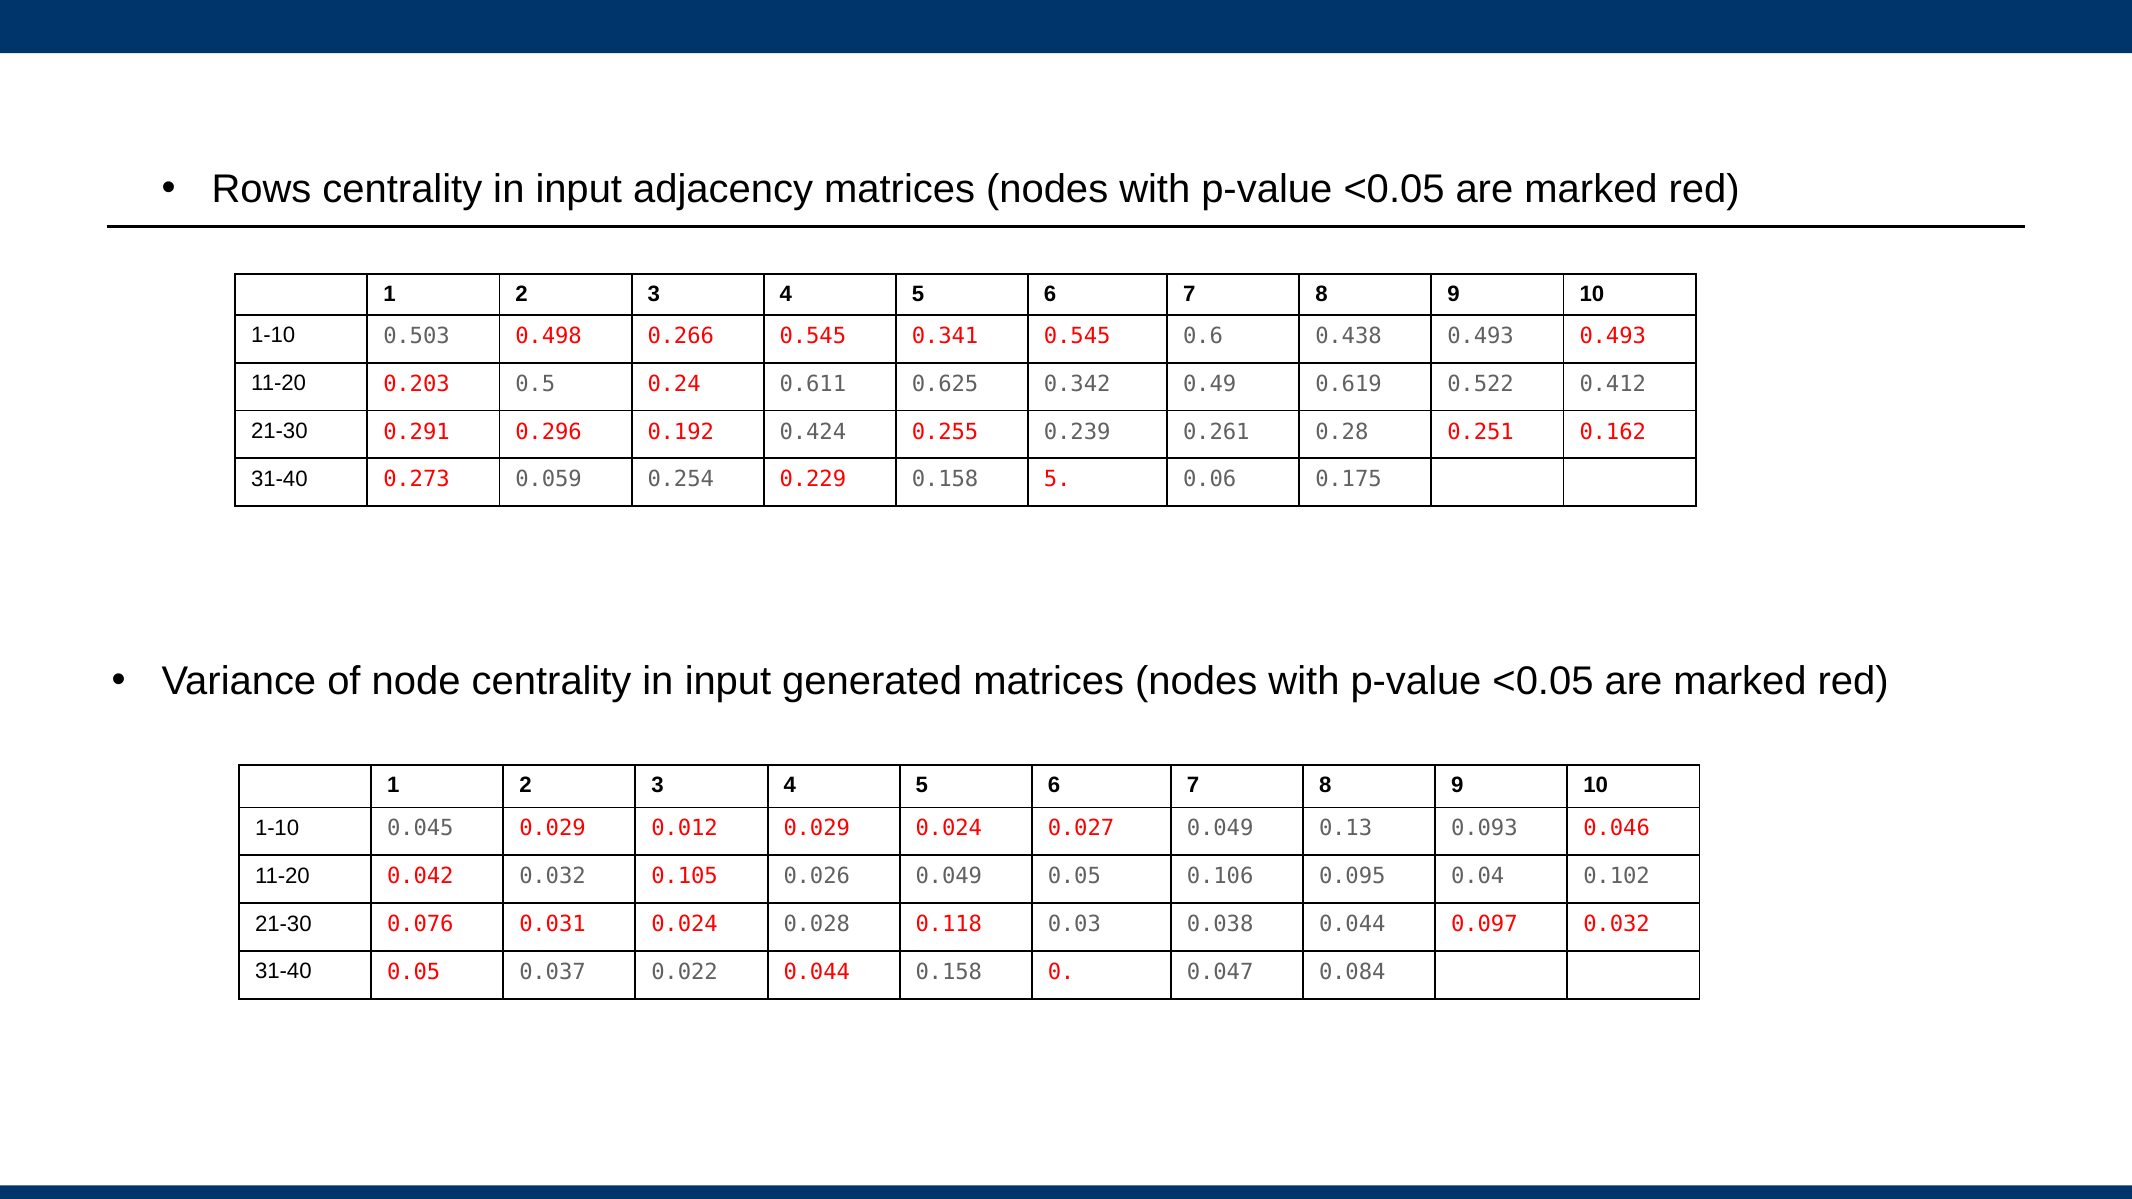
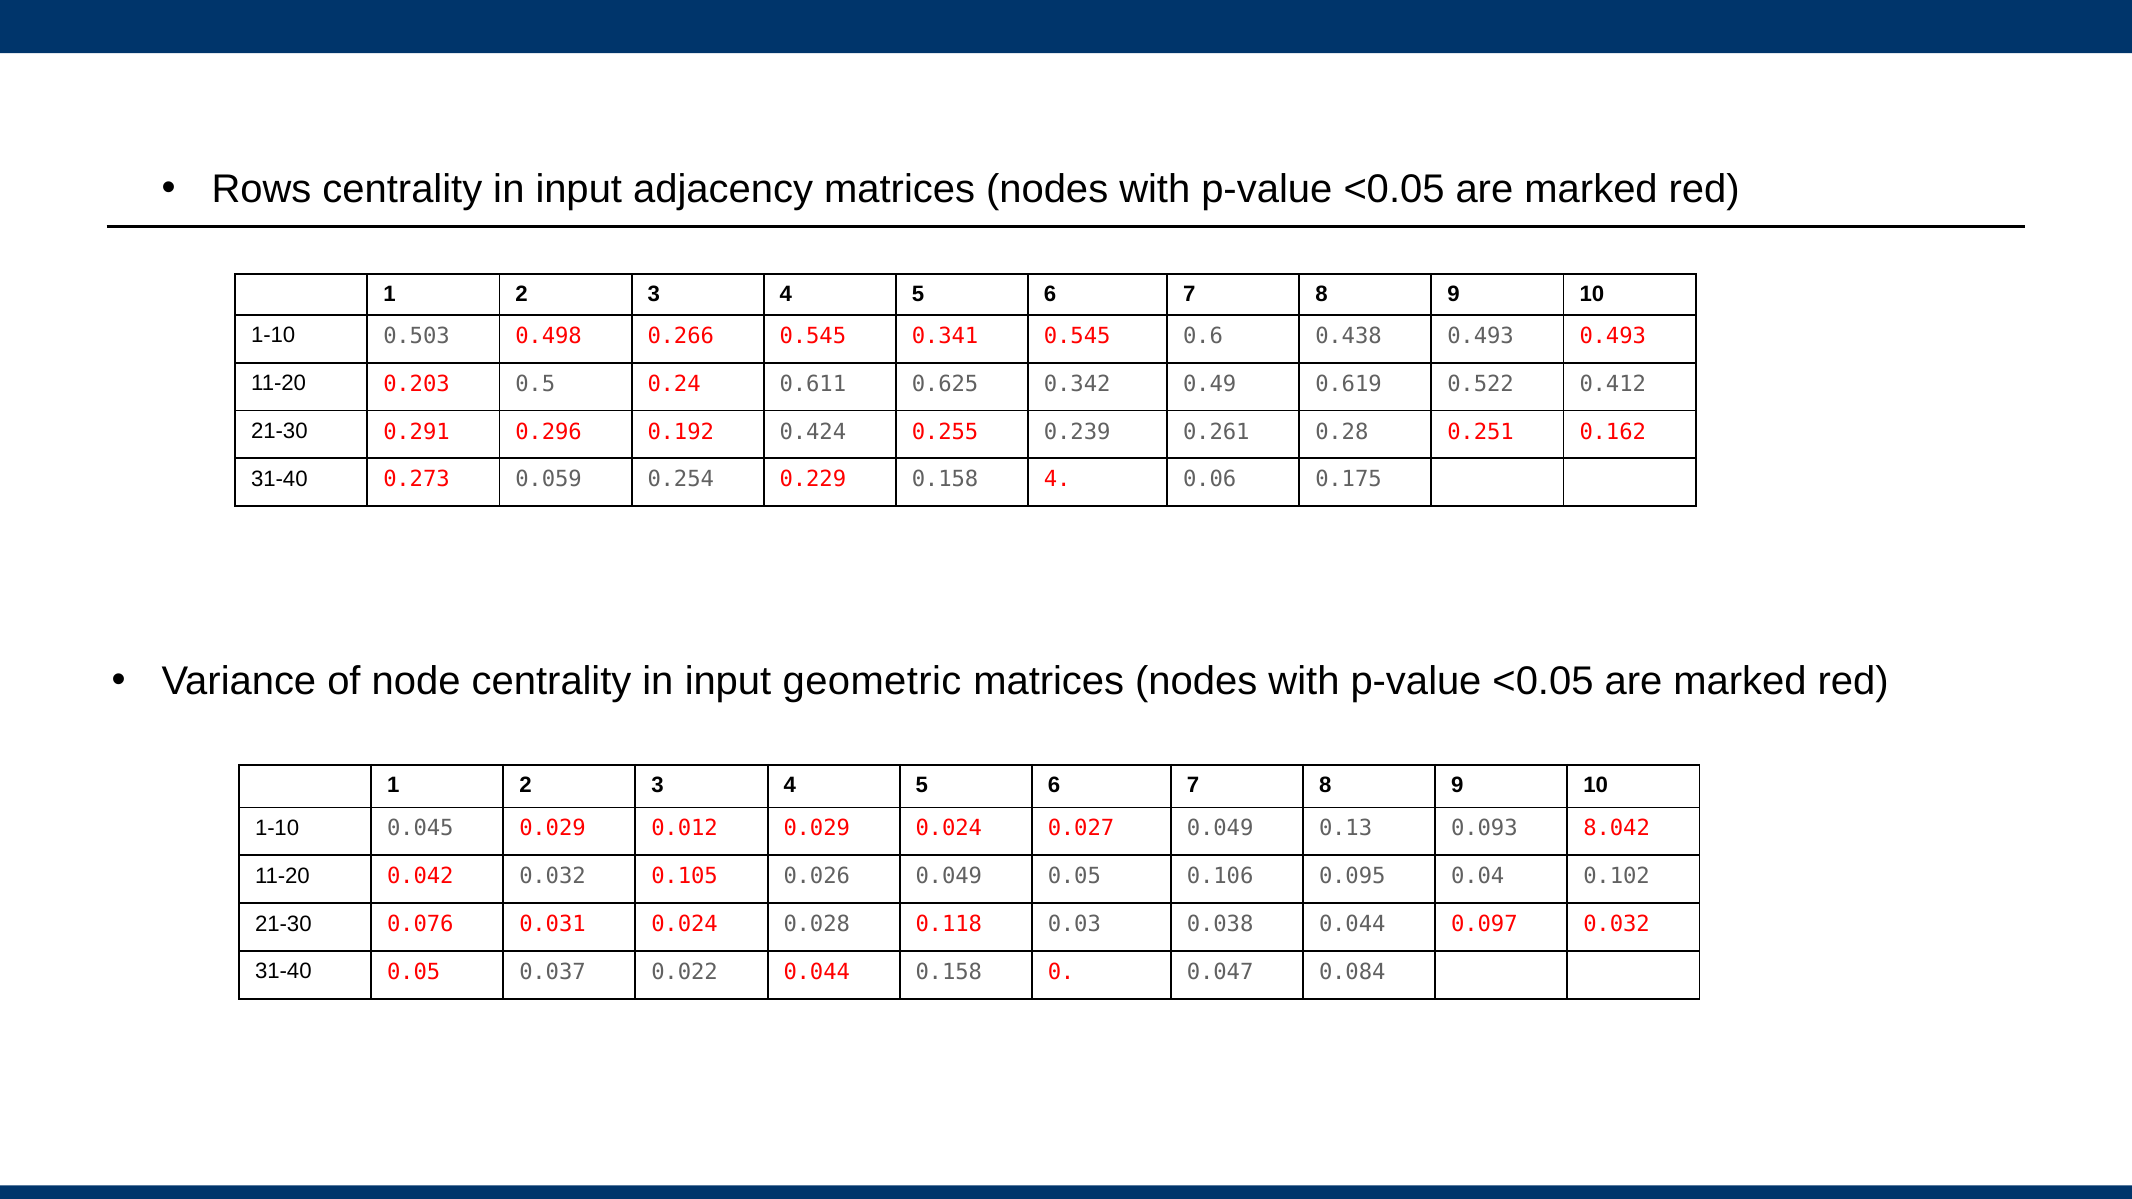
0.158 5: 5 -> 4
generated: generated -> geometric
0.046: 0.046 -> 8.042
